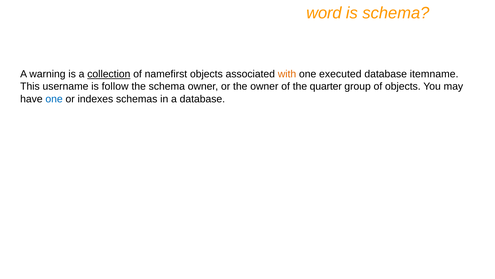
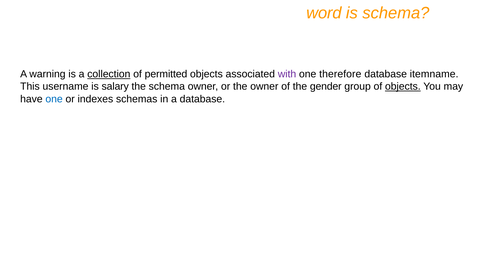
namefirst: namefirst -> permitted
with colour: orange -> purple
executed: executed -> therefore
follow: follow -> salary
quarter: quarter -> gender
objects at (403, 86) underline: none -> present
